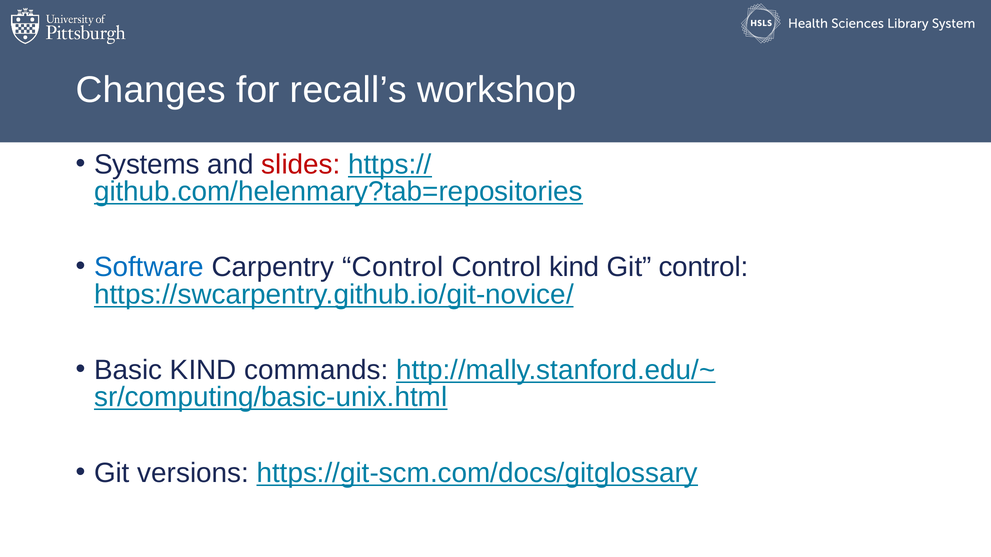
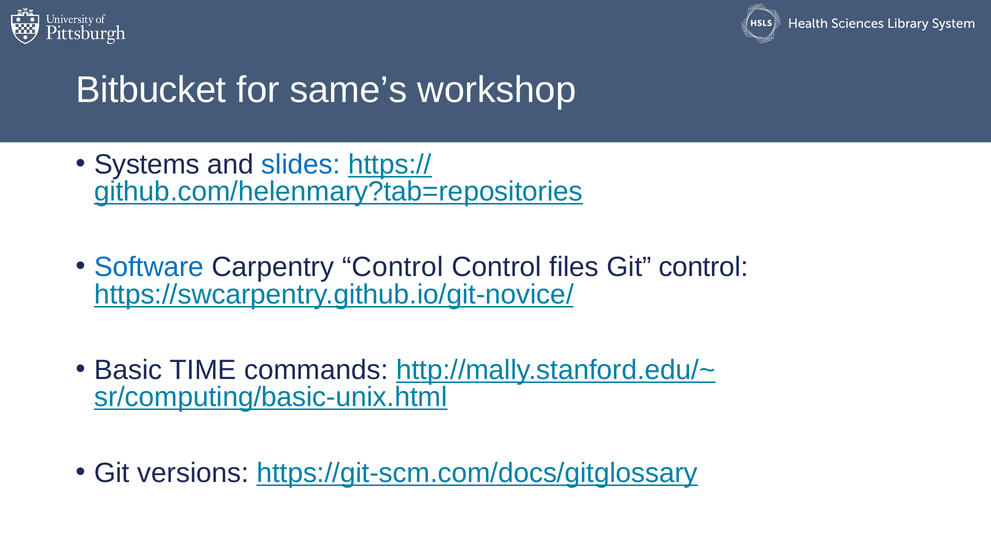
Changes: Changes -> Bitbucket
recall’s: recall’s -> same’s
slides colour: red -> blue
Control kind: kind -> files
Basic KIND: KIND -> TIME
